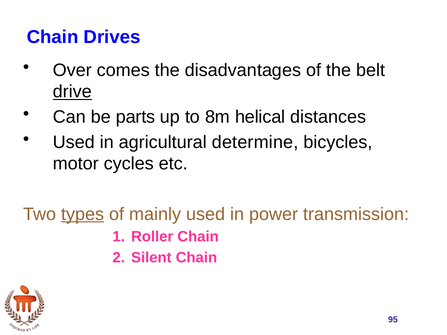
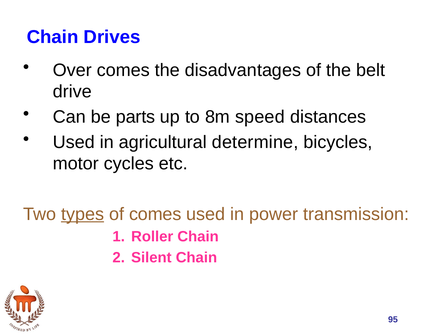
drive underline: present -> none
helical: helical -> speed
of mainly: mainly -> comes
